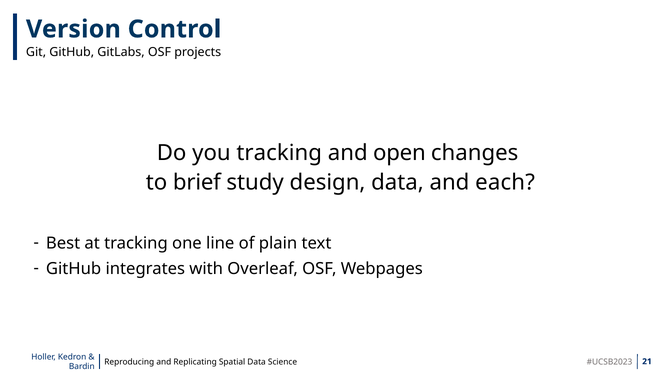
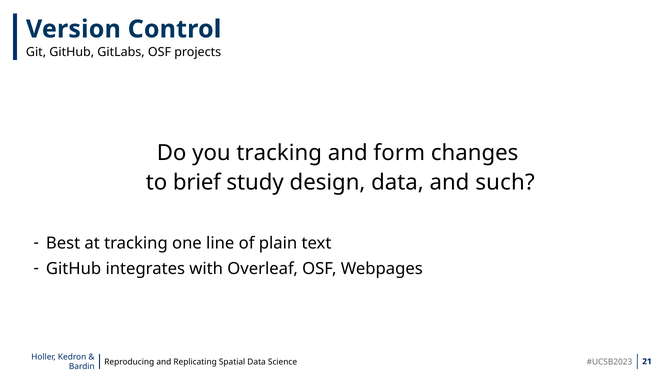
open: open -> form
each: each -> such
